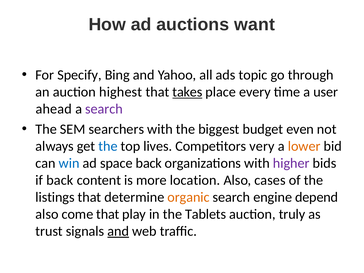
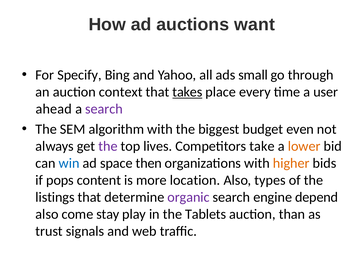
topic: topic -> small
highest: highest -> context
searchers: searchers -> algorithm
the at (108, 146) colour: blue -> purple
very: very -> take
space back: back -> then
higher colour: purple -> orange
if back: back -> pops
cases: cases -> types
organic colour: orange -> purple
come that: that -> stay
truly: truly -> than
and at (118, 231) underline: present -> none
